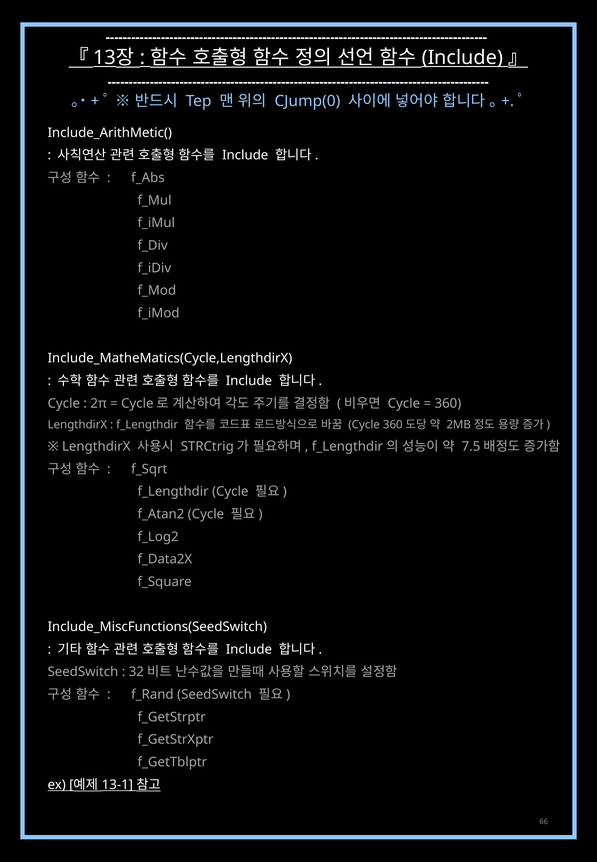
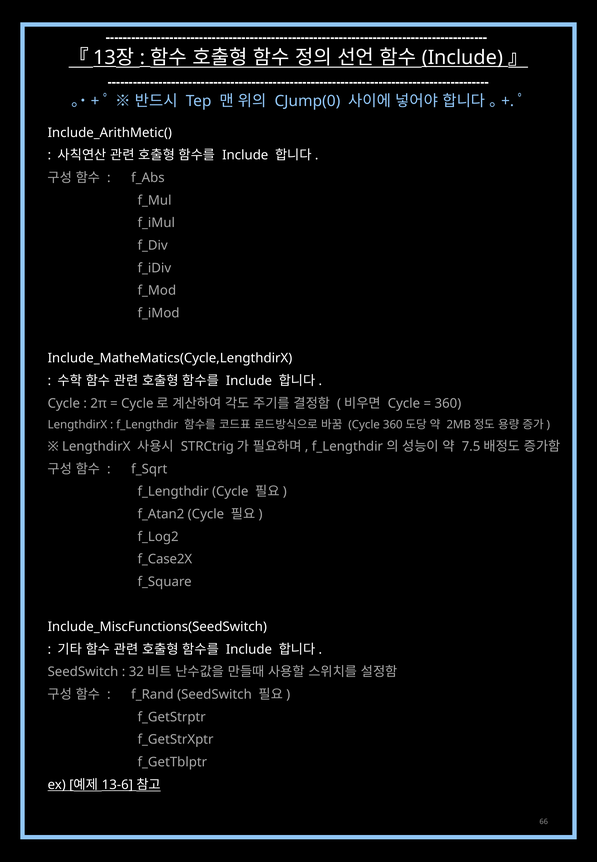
f_Data2X: f_Data2X -> f_Case2X
13-1: 13-1 -> 13-6
